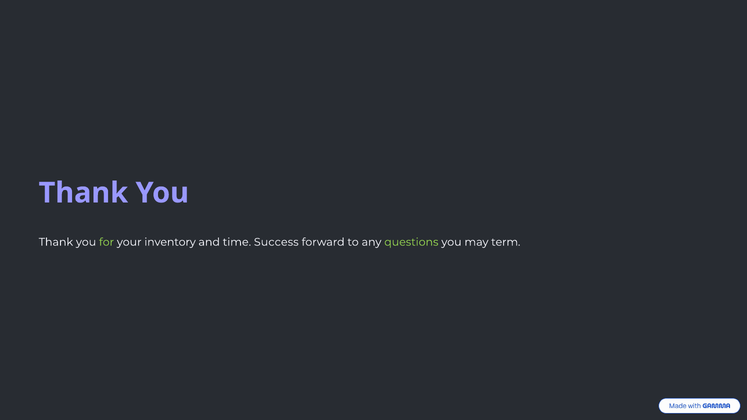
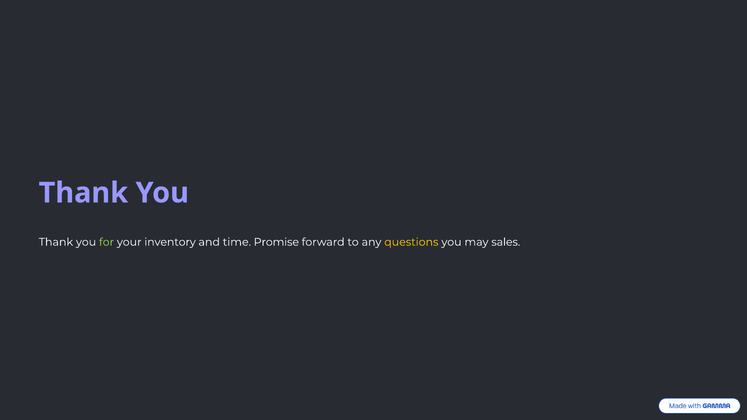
Success: Success -> Promise
questions colour: light green -> yellow
term: term -> sales
